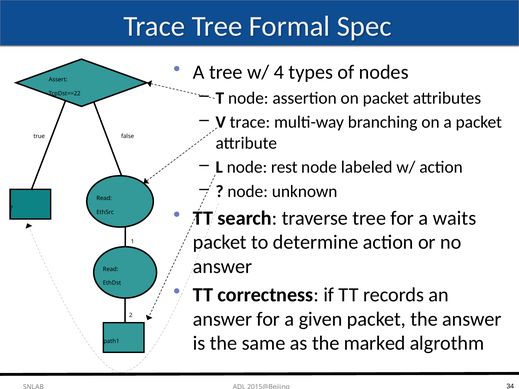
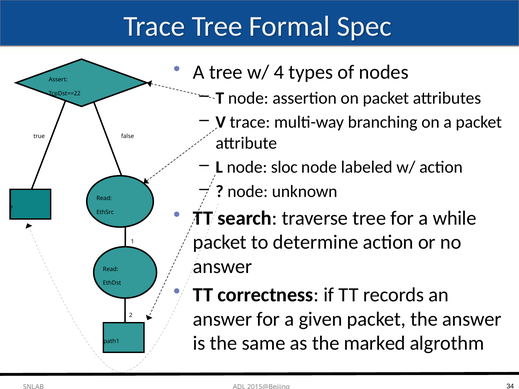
rest: rest -> sloc
waits: waits -> while
